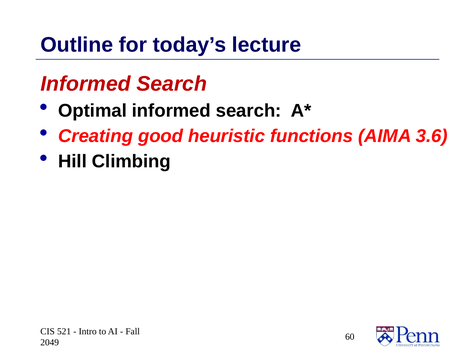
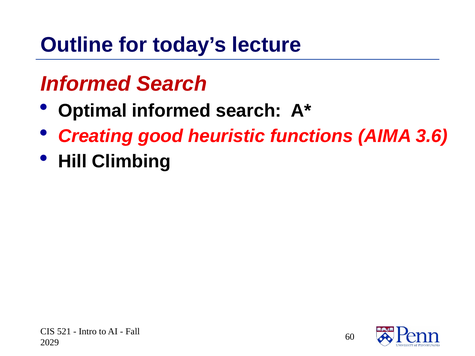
2049: 2049 -> 2029
